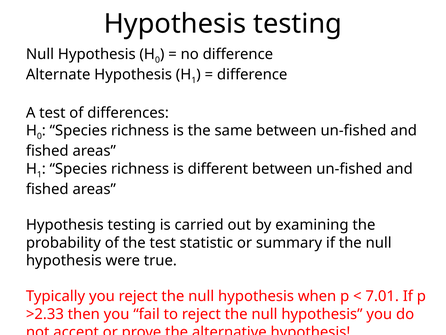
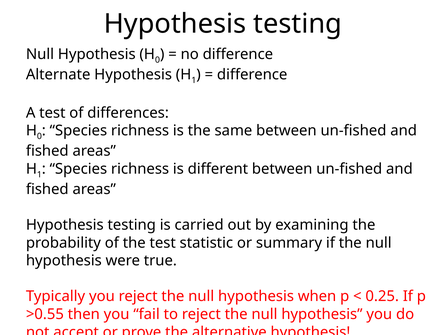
7.01: 7.01 -> 0.25
>2.33: >2.33 -> >0.55
